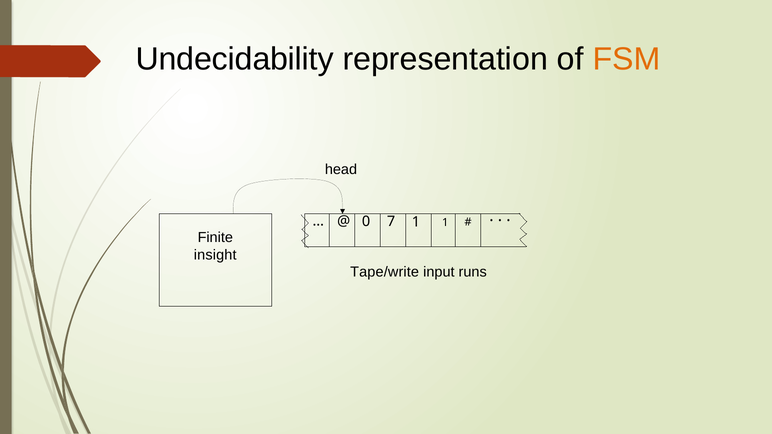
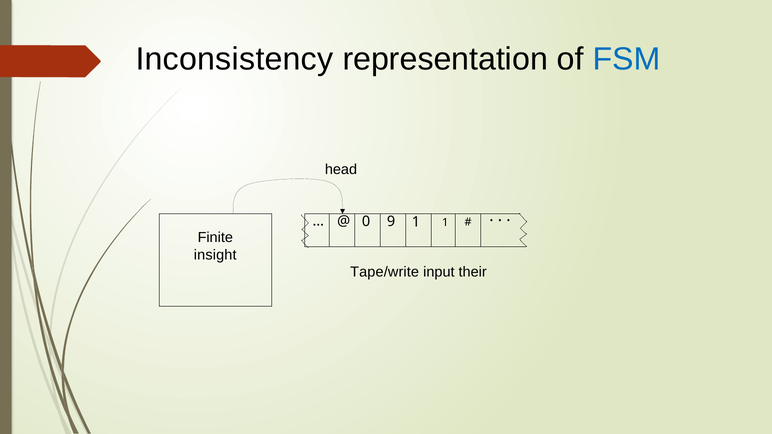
Undecidability: Undecidability -> Inconsistency
FSM colour: orange -> blue
7: 7 -> 9
runs: runs -> their
